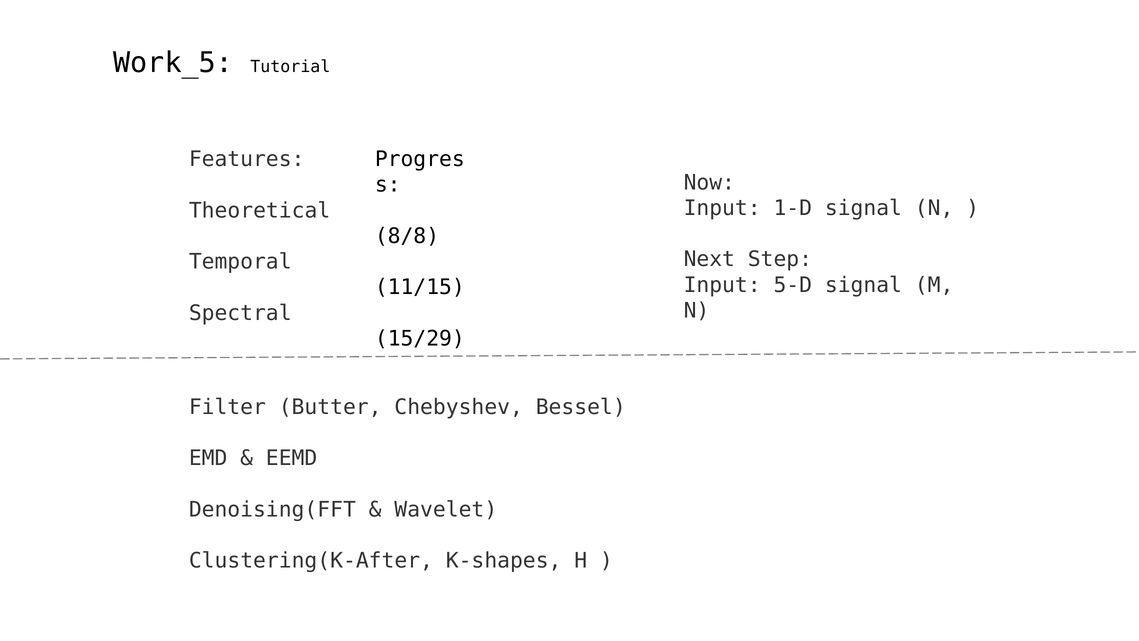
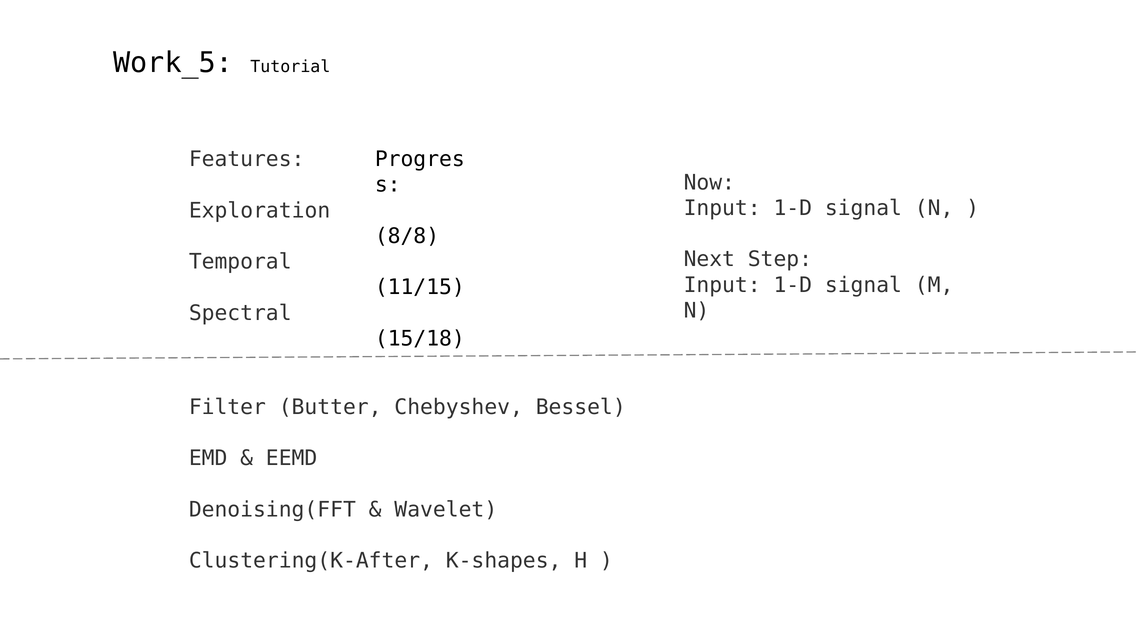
Theoretical: Theoretical -> Exploration
5-D at (793, 285): 5-D -> 1-D
15/29: 15/29 -> 15/18
